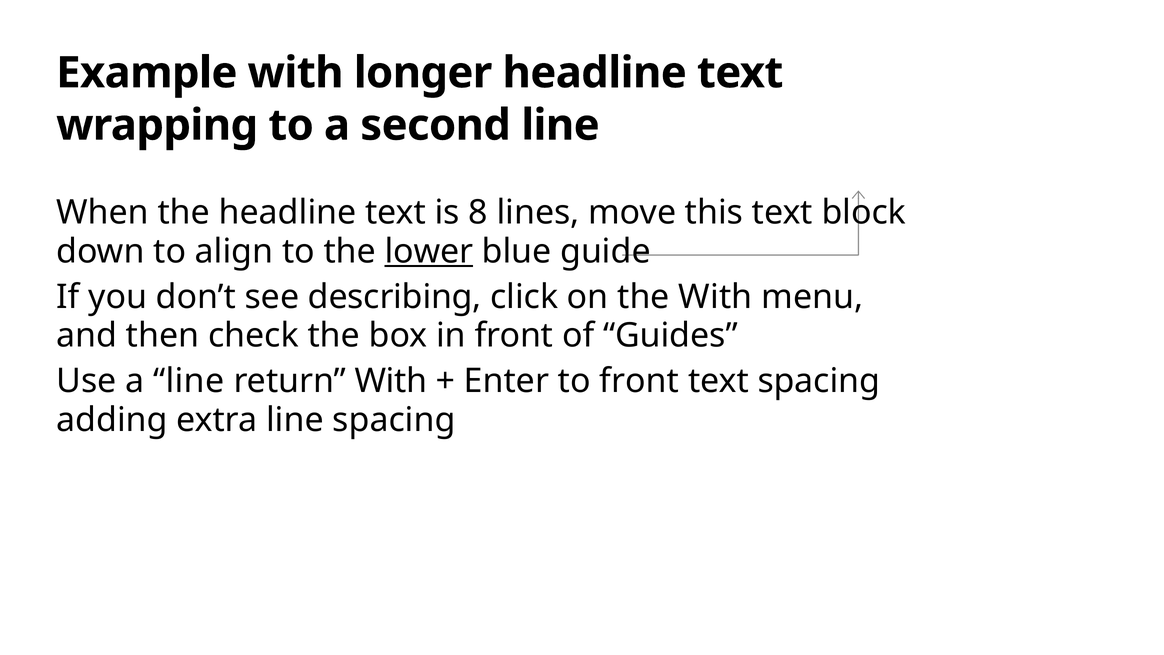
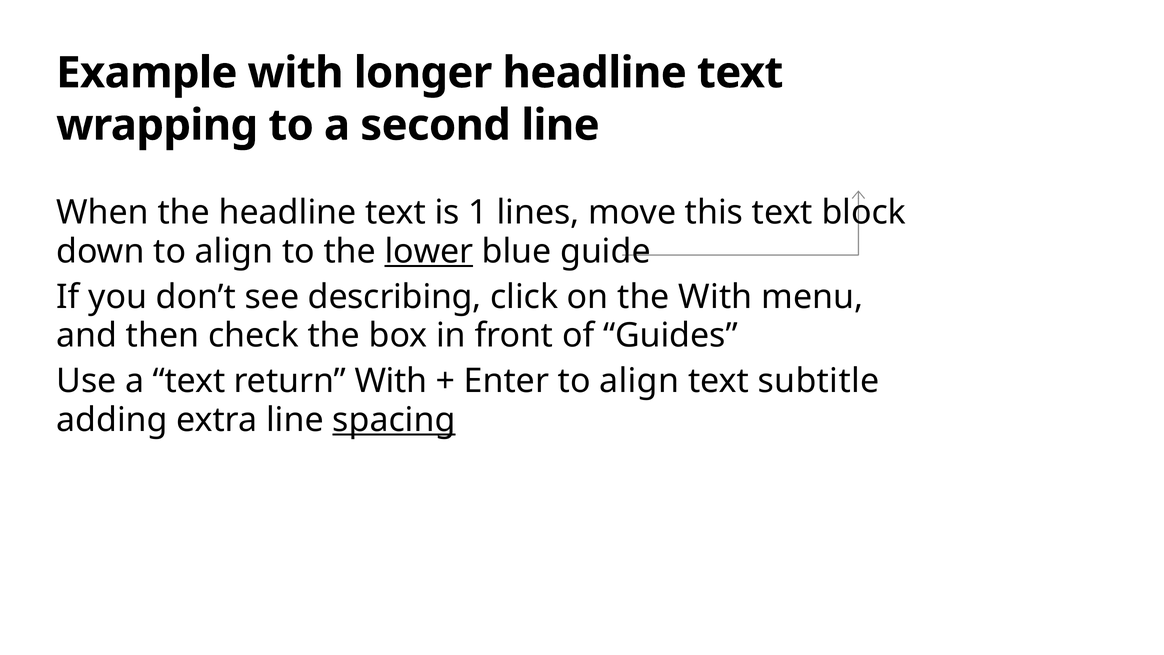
8: 8 -> 1
a line: line -> text
Enter to front: front -> align
text spacing: spacing -> subtitle
spacing at (394, 420) underline: none -> present
